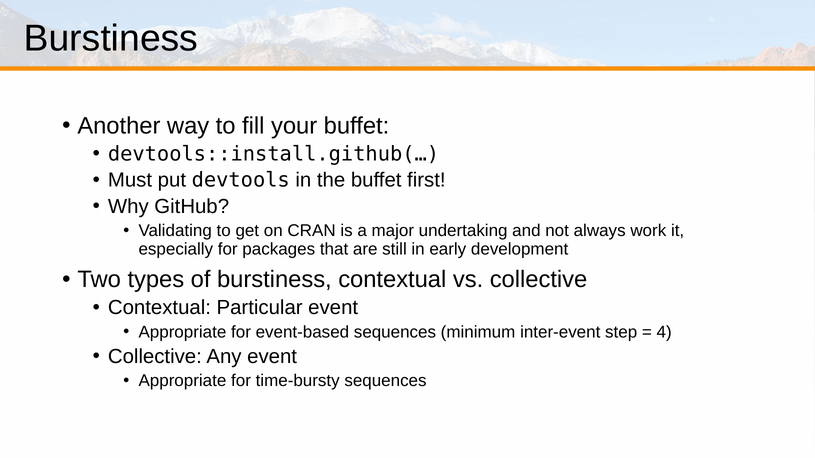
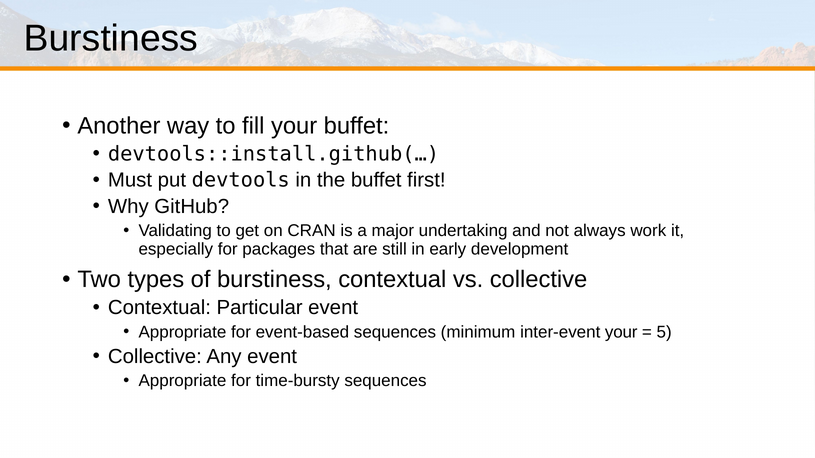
inter-event step: step -> your
4: 4 -> 5
